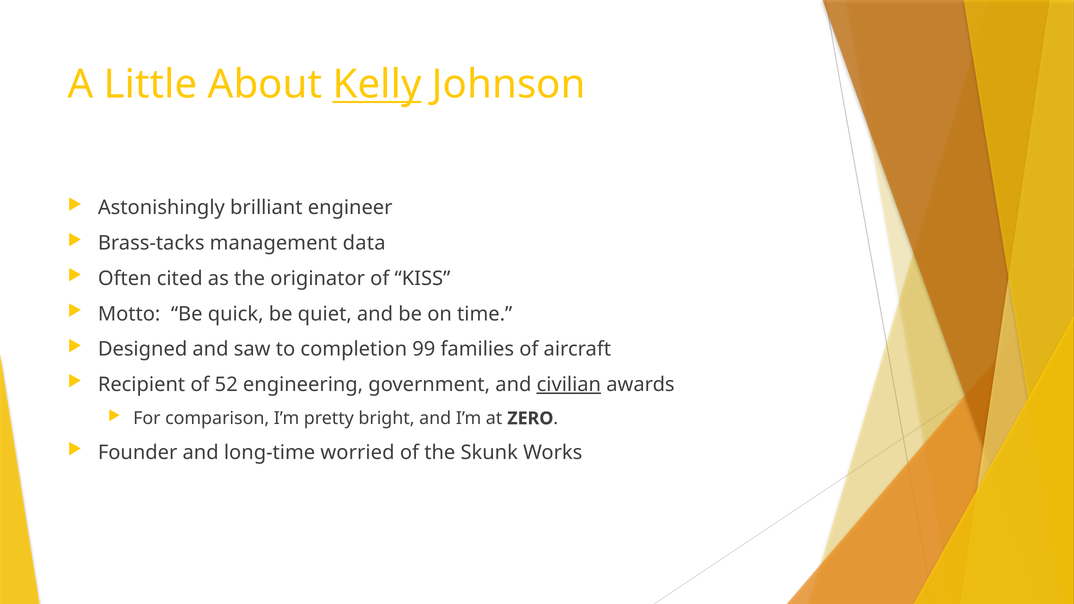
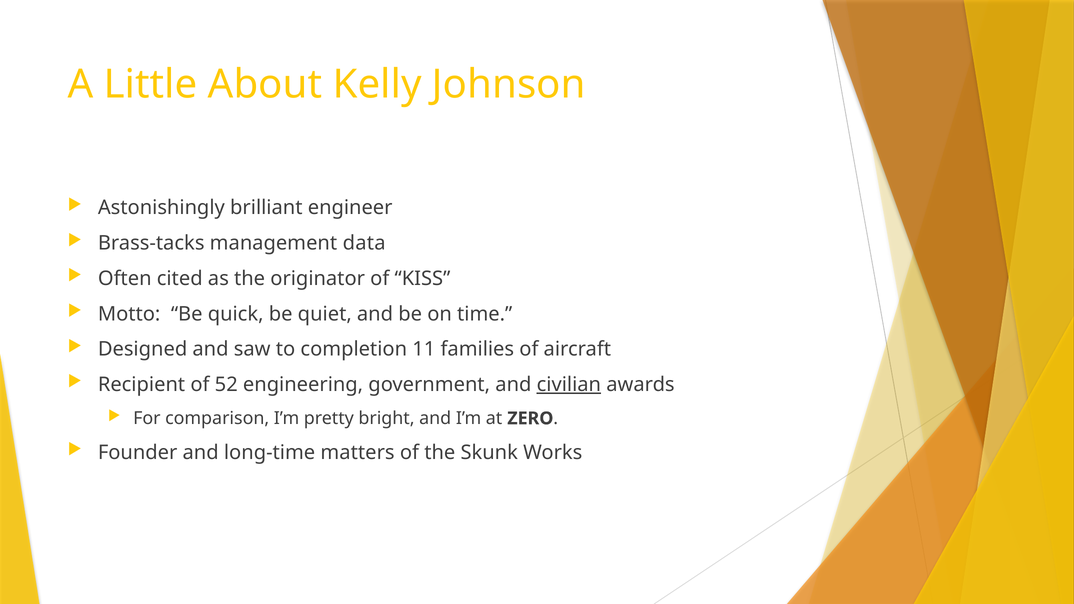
Kelly underline: present -> none
99: 99 -> 11
worried: worried -> matters
